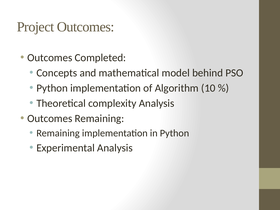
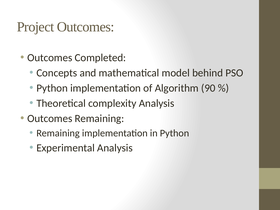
10: 10 -> 90
